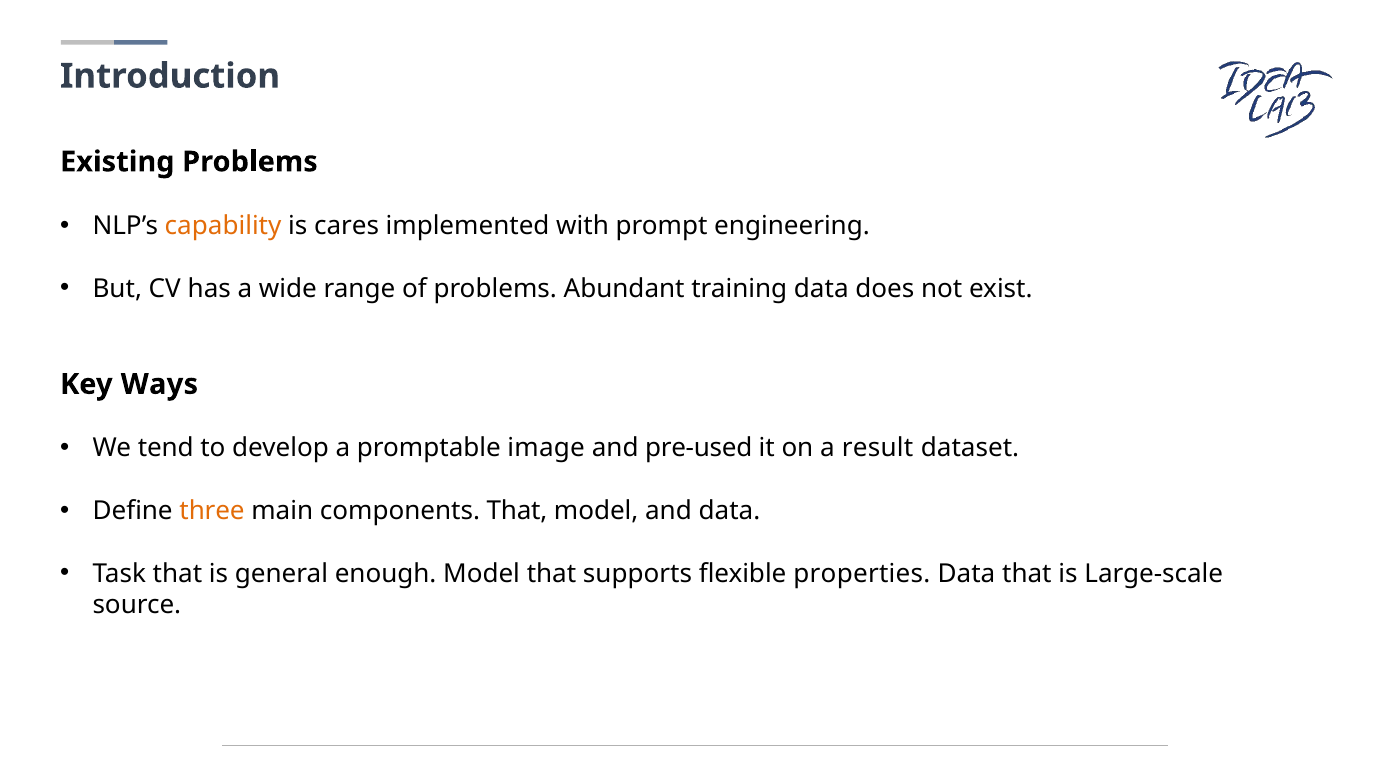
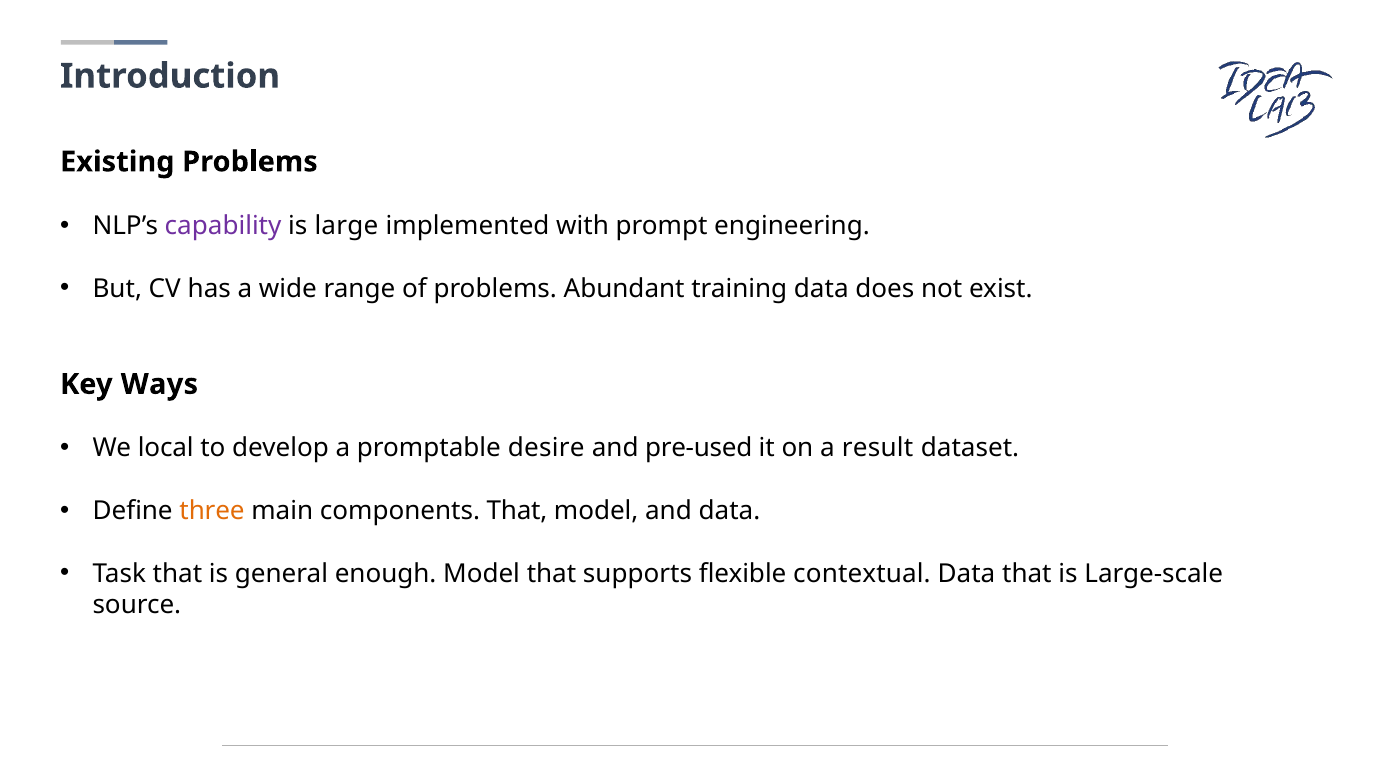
capability colour: orange -> purple
cares: cares -> large
tend: tend -> local
image: image -> desire
properties: properties -> contextual
